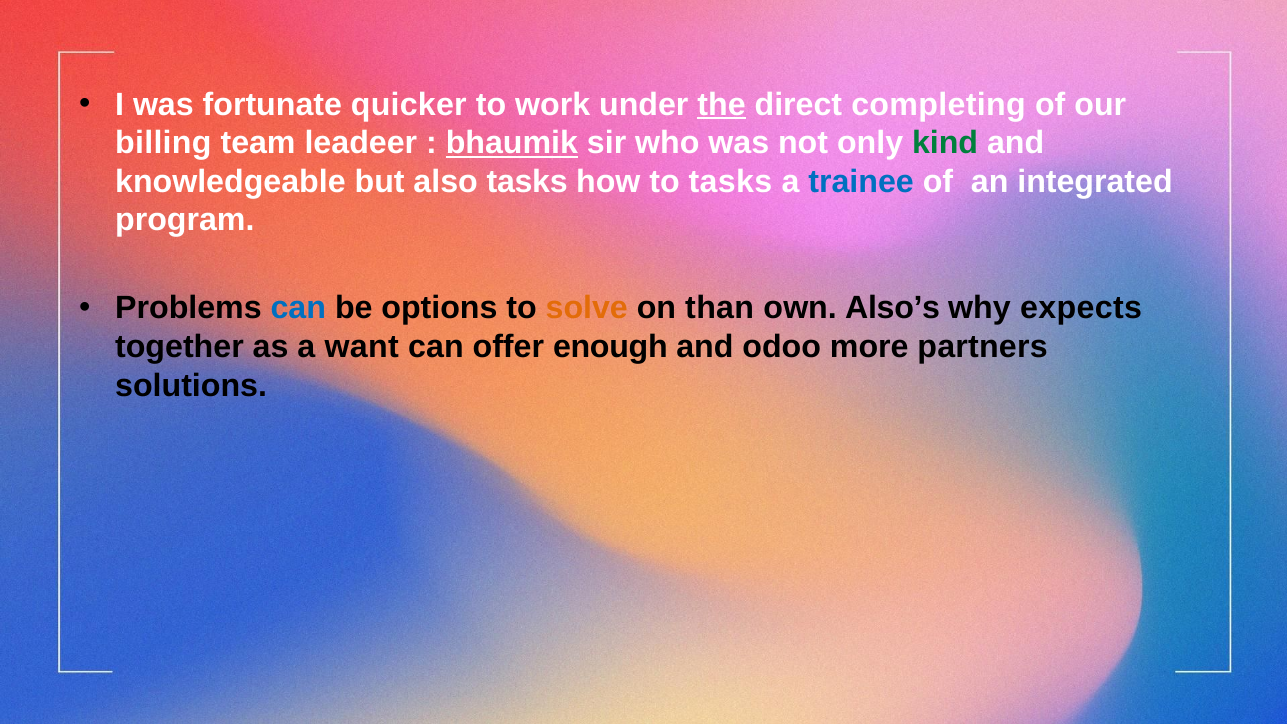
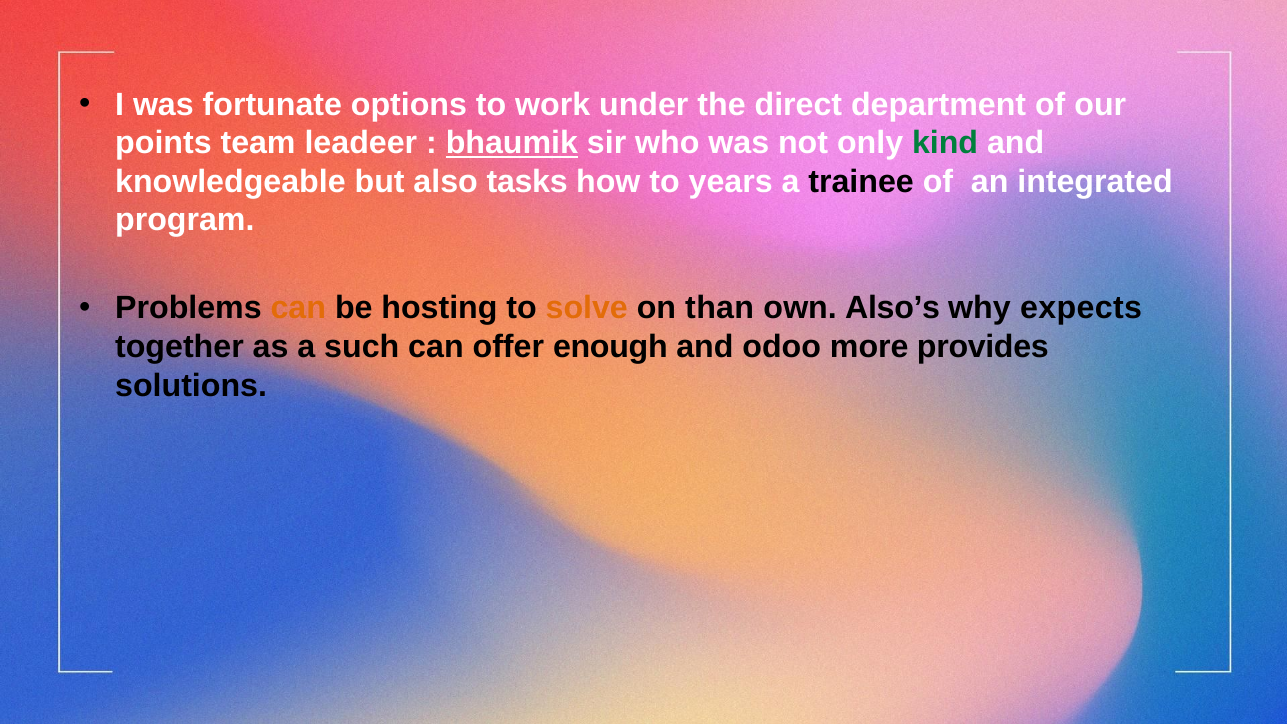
quicker: quicker -> options
the underline: present -> none
completing: completing -> department
billing: billing -> points
to tasks: tasks -> years
trainee colour: blue -> black
can at (298, 308) colour: blue -> orange
options: options -> hosting
want: want -> such
partners: partners -> provides
